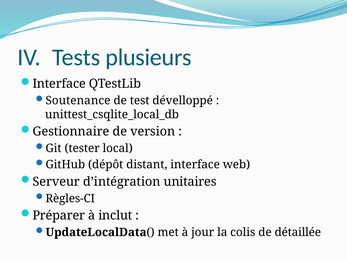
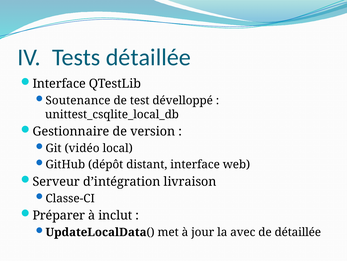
Tests plusieurs: plusieurs -> détaillée
tester: tester -> vidéo
unitaires: unitaires -> livraison
Règles-CI: Règles-CI -> Classe-CI
colis: colis -> avec
